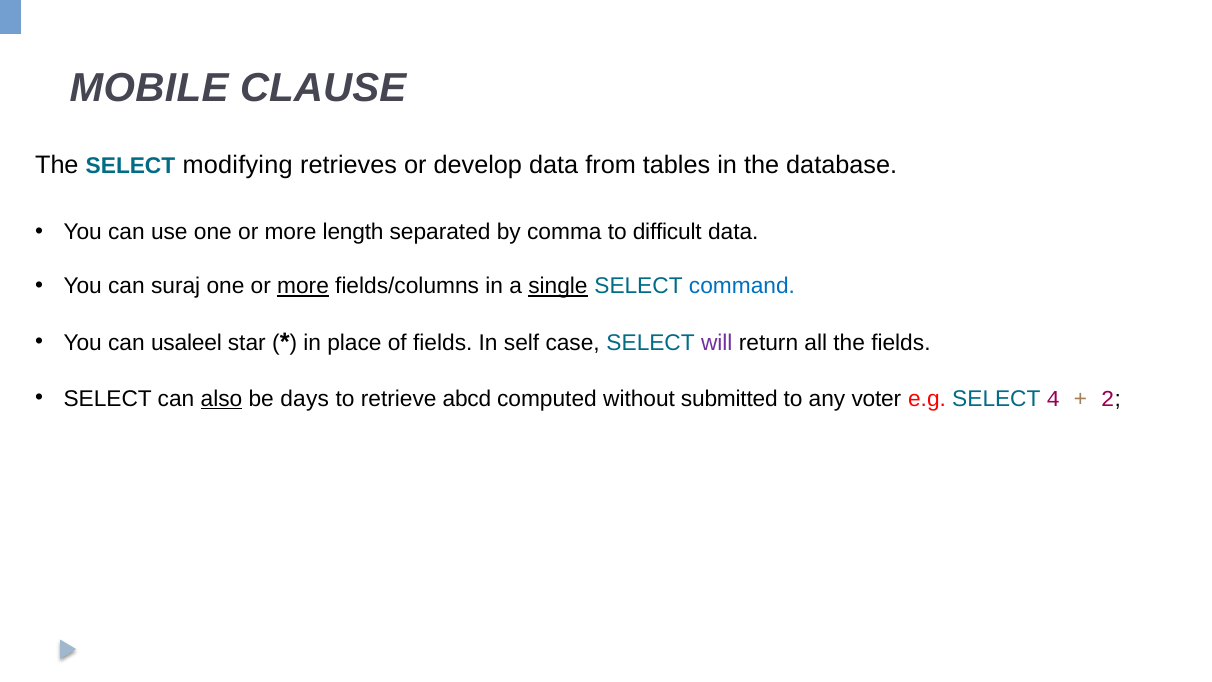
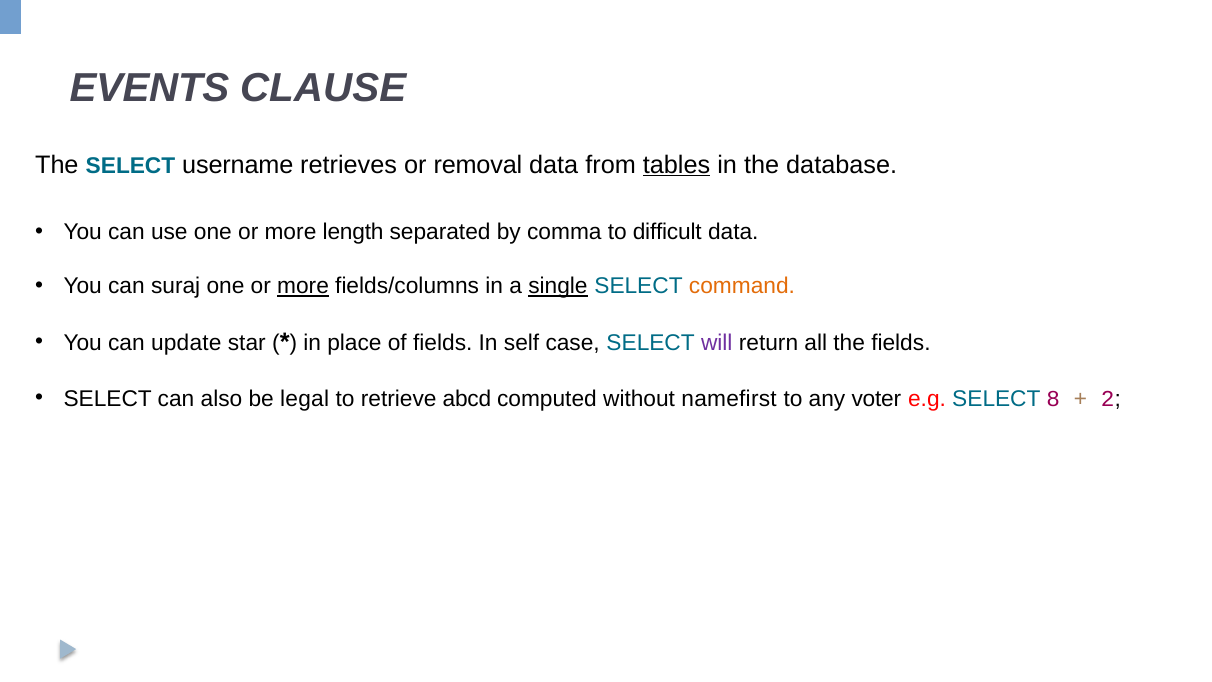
MOBILE: MOBILE -> EVENTS
modifying: modifying -> username
develop: develop -> removal
tables underline: none -> present
command colour: blue -> orange
usaleel: usaleel -> update
also underline: present -> none
days: days -> legal
submitted: submitted -> namefirst
4: 4 -> 8
